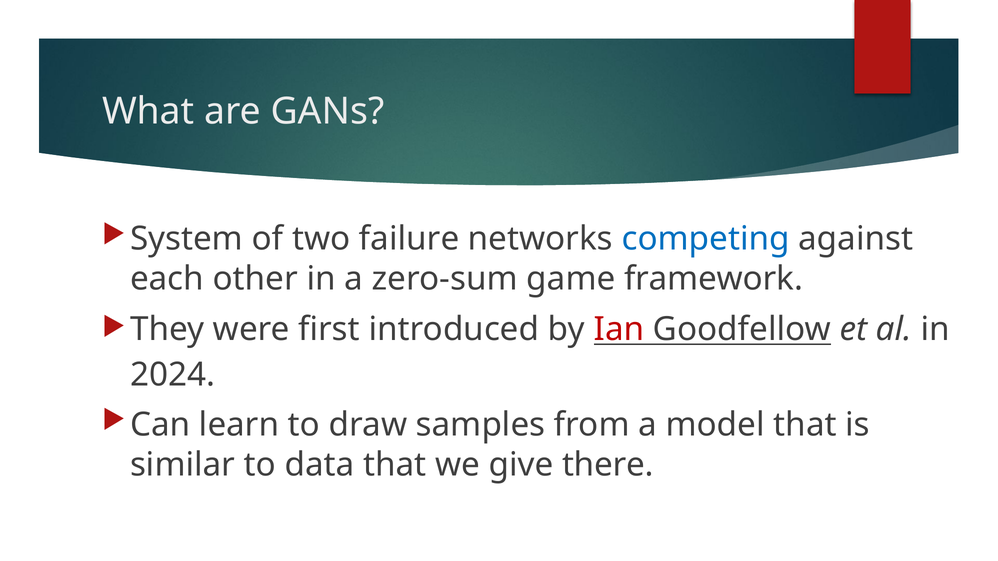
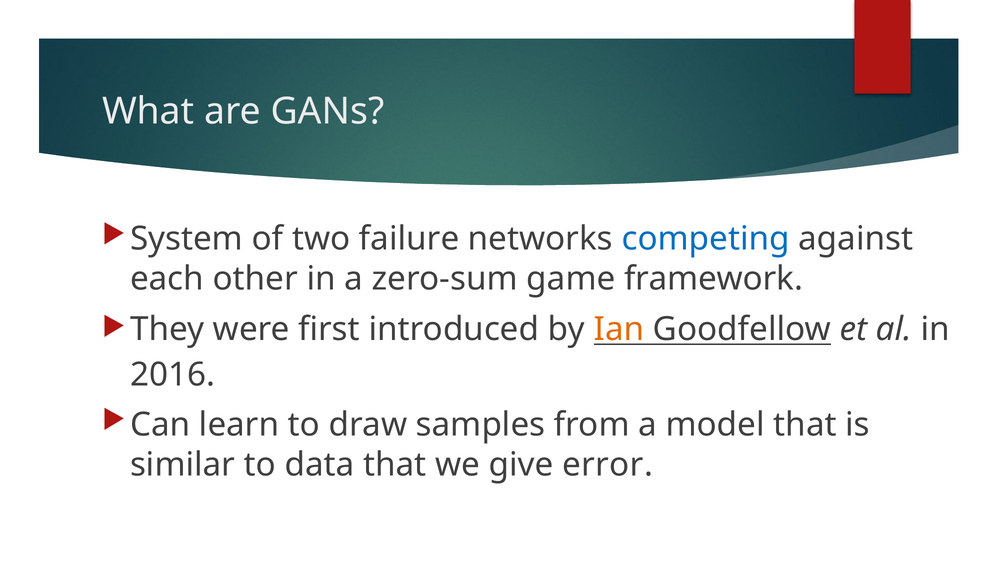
Ian colour: red -> orange
2024: 2024 -> 2016
there: there -> error
